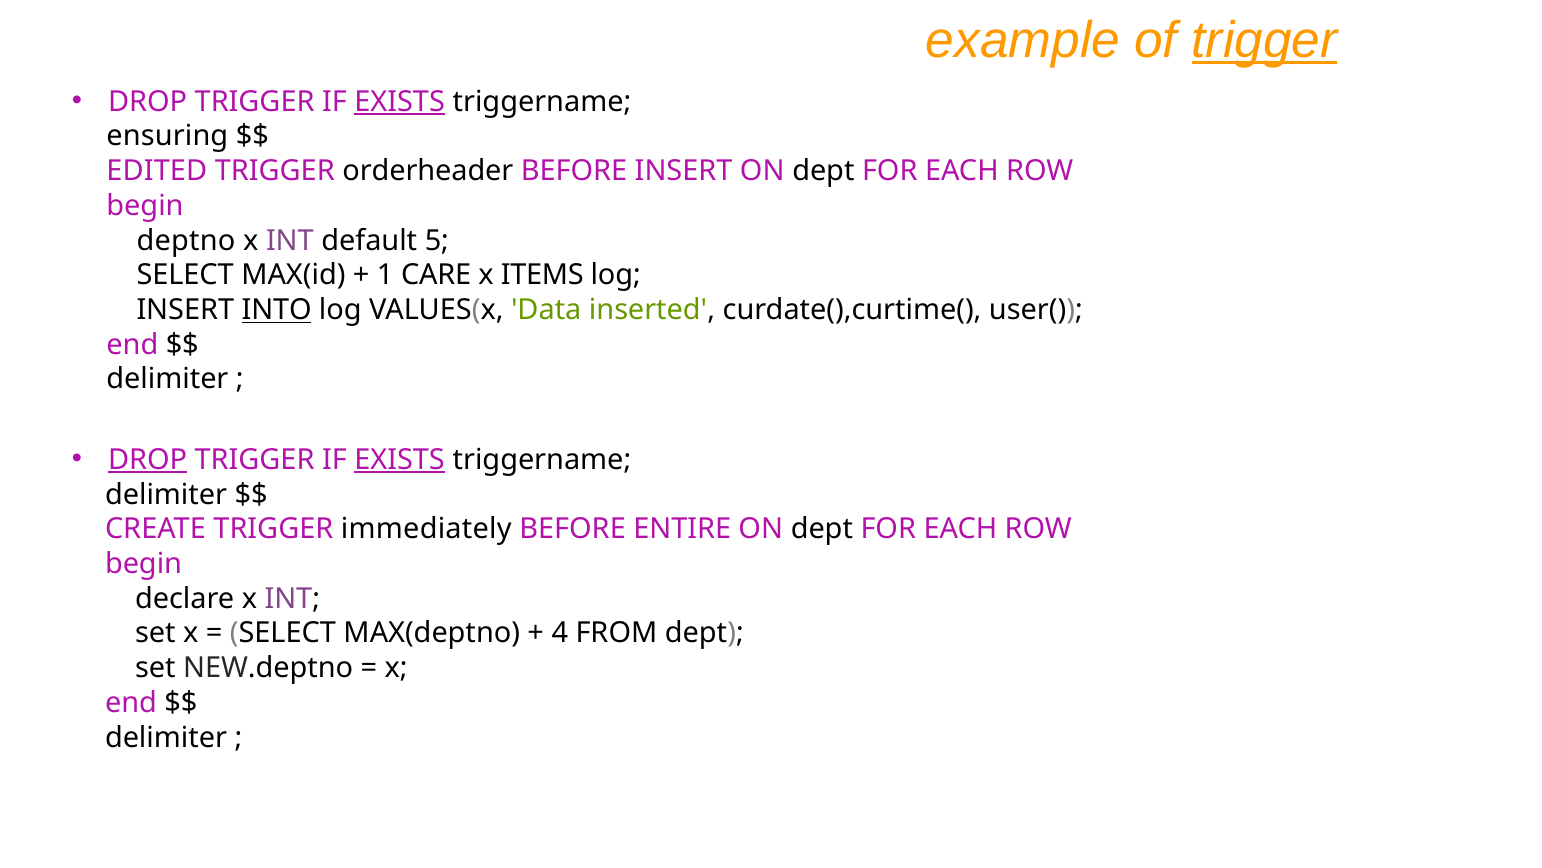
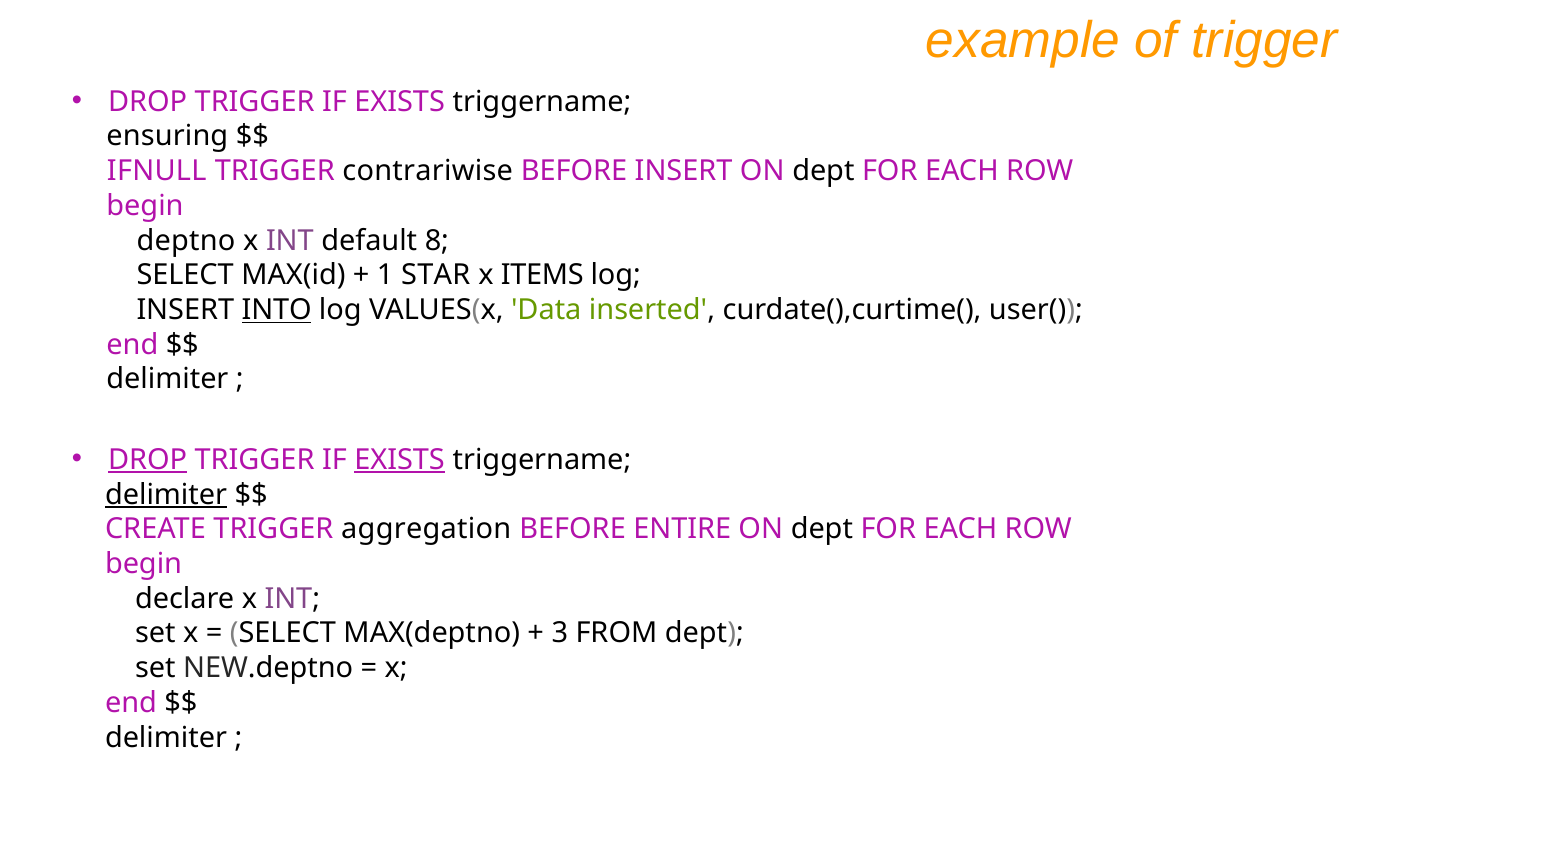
trigger at (1265, 40) underline: present -> none
EXISTS at (400, 102) underline: present -> none
EDITED: EDITED -> IFNULL
orderheader: orderheader -> contrariwise
5: 5 -> 8
CARE: CARE -> STAR
delimiter at (166, 494) underline: none -> present
immediately: immediately -> aggregation
4: 4 -> 3
